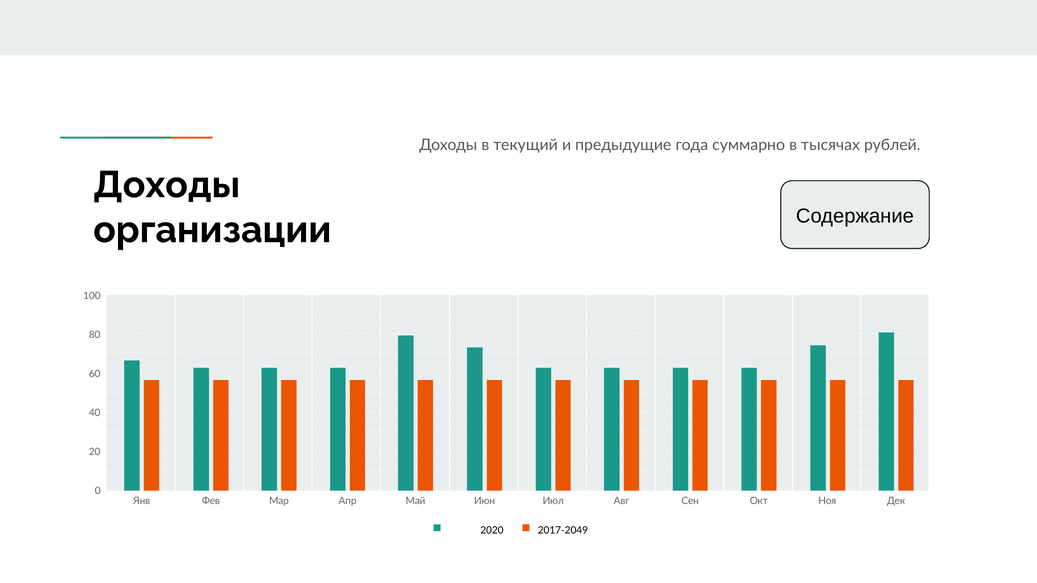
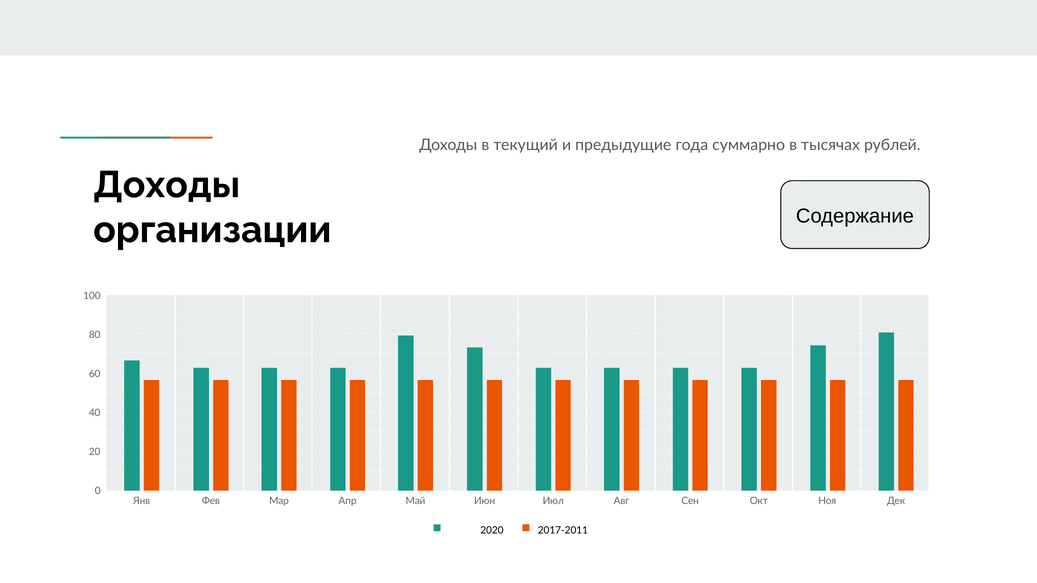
2017-2049: 2017-2049 -> 2017-2011
